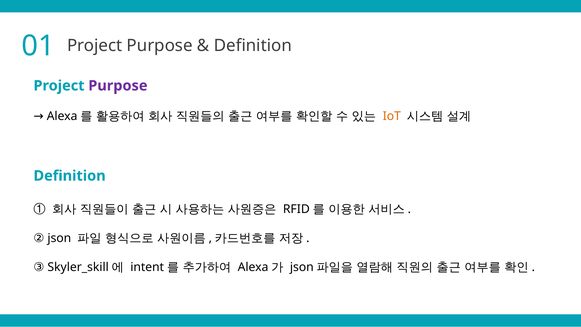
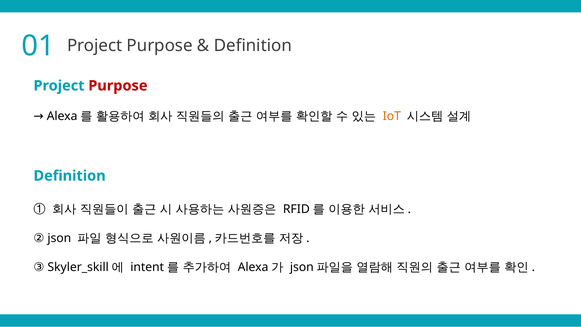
Purpose at (118, 86) colour: purple -> red
